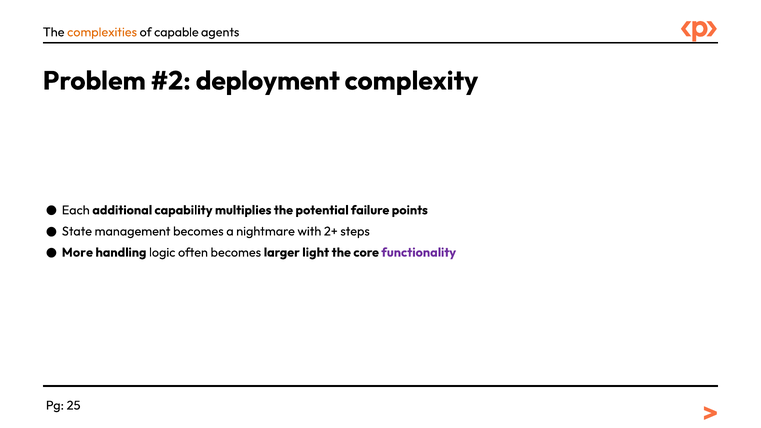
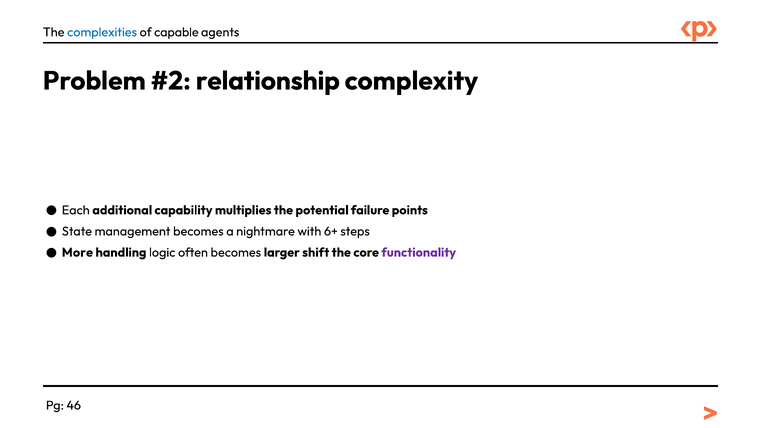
complexities colour: orange -> blue
deployment: deployment -> relationship
2+: 2+ -> 6+
light: light -> shift
25: 25 -> 46
